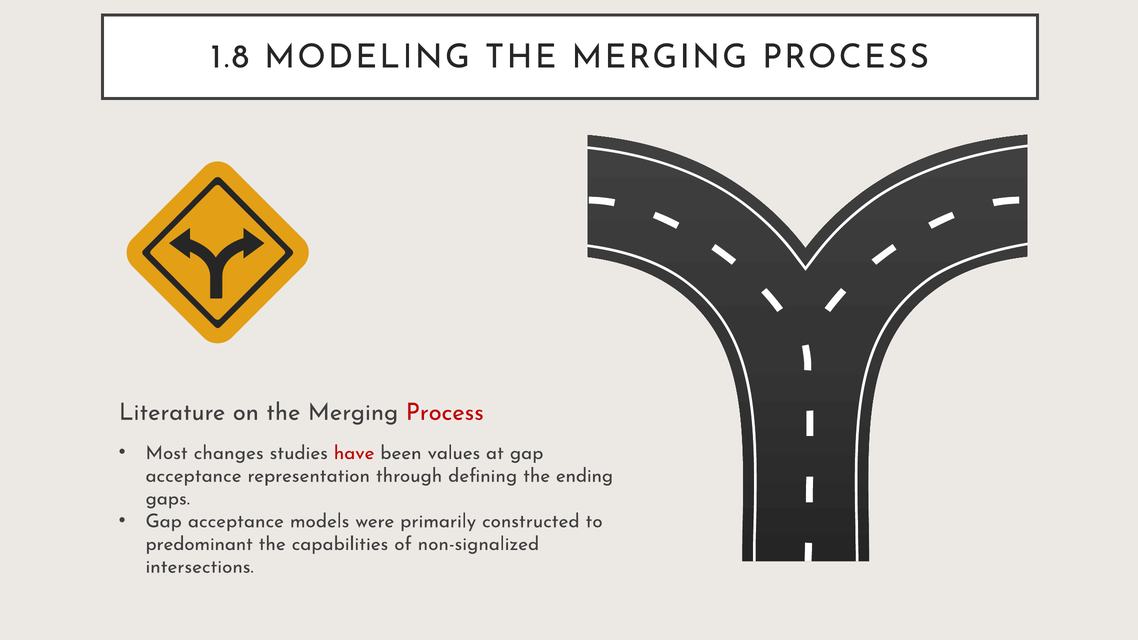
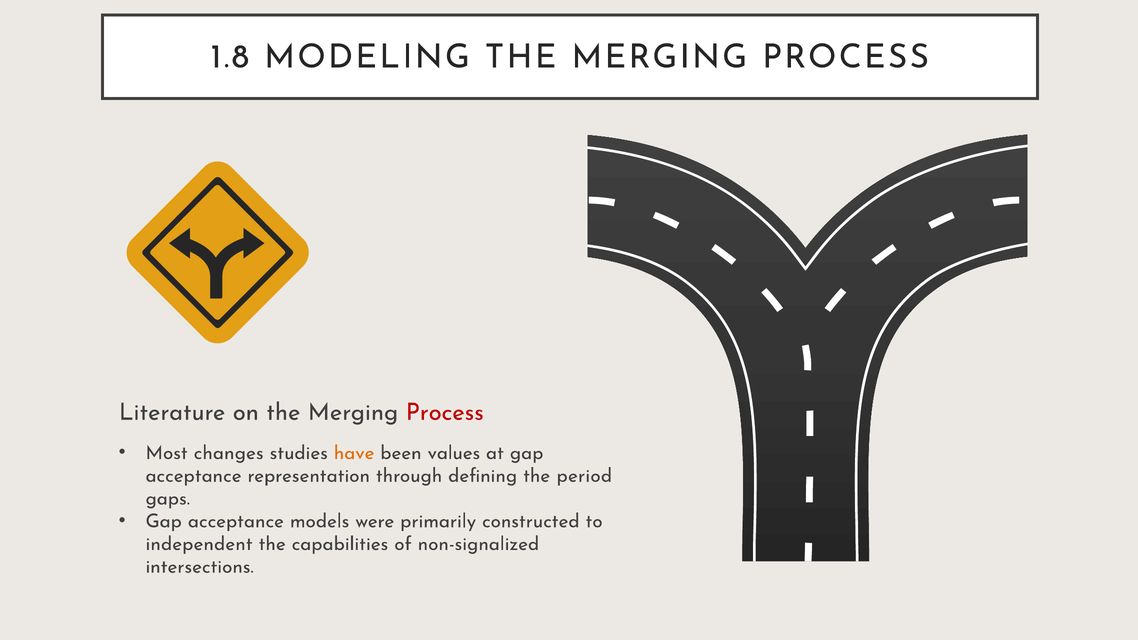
have colour: red -> orange
ending: ending -> period
predominant: predominant -> independent
